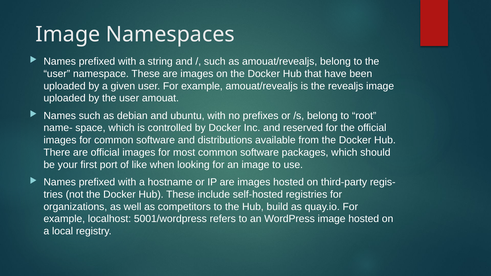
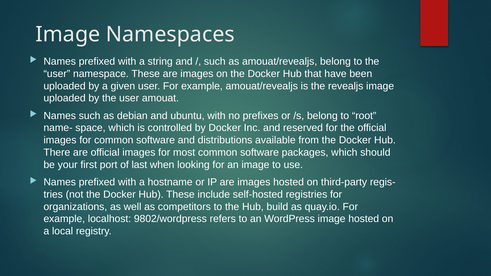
like: like -> last
5001/wordpress: 5001/wordpress -> 9802/wordpress
